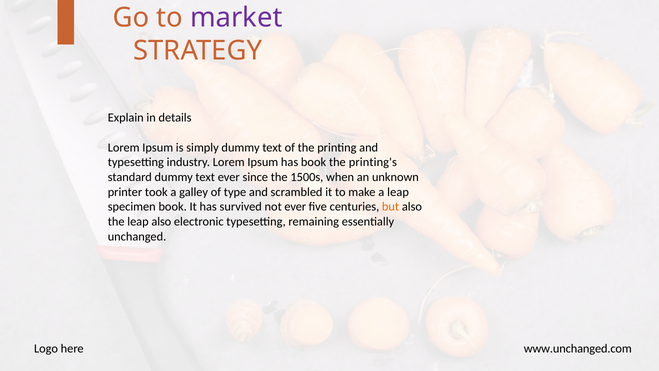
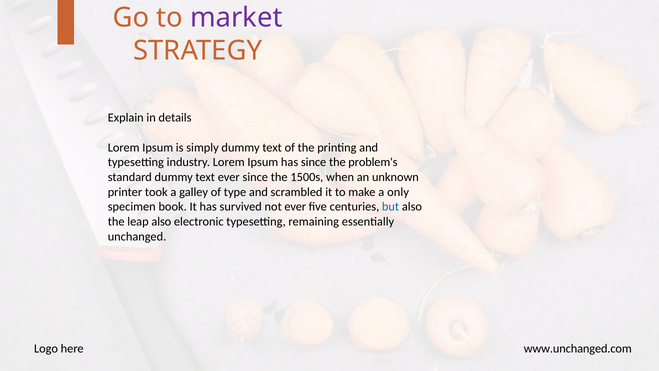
has book: book -> since
printing's: printing's -> problem's
a leap: leap -> only
but colour: orange -> blue
